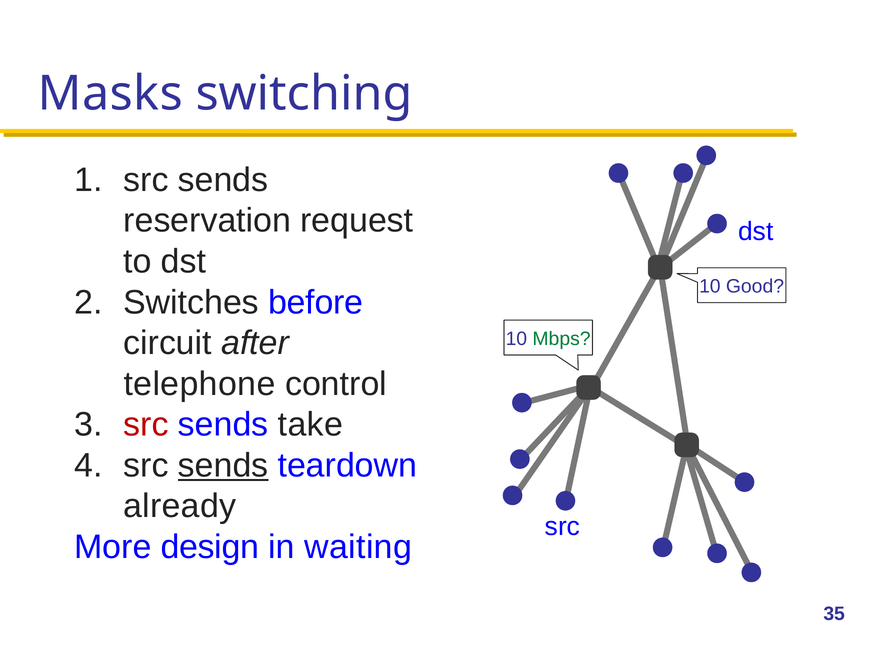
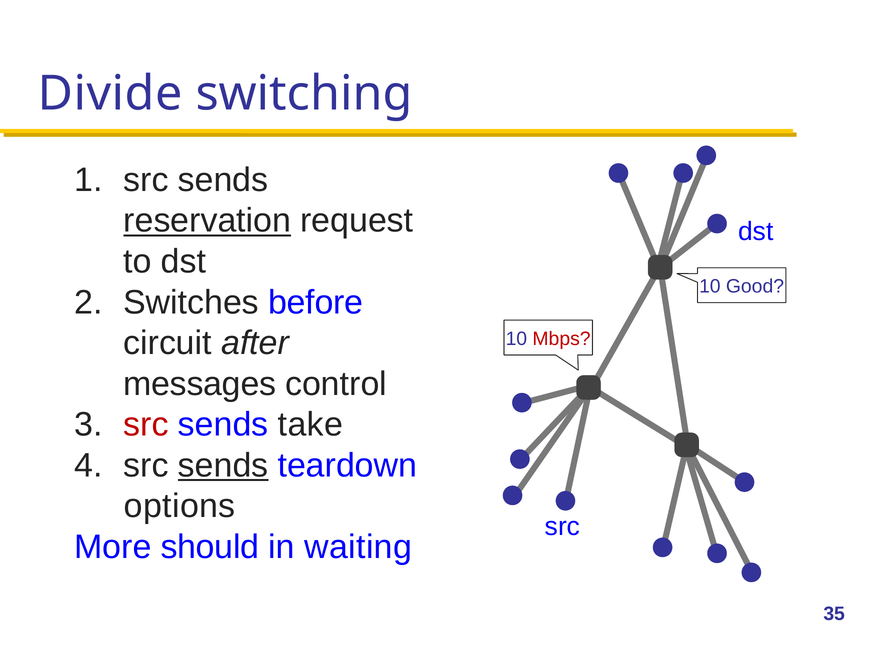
Masks: Masks -> Divide
reservation underline: none -> present
Mbps colour: green -> red
telephone: telephone -> messages
already: already -> options
design: design -> should
